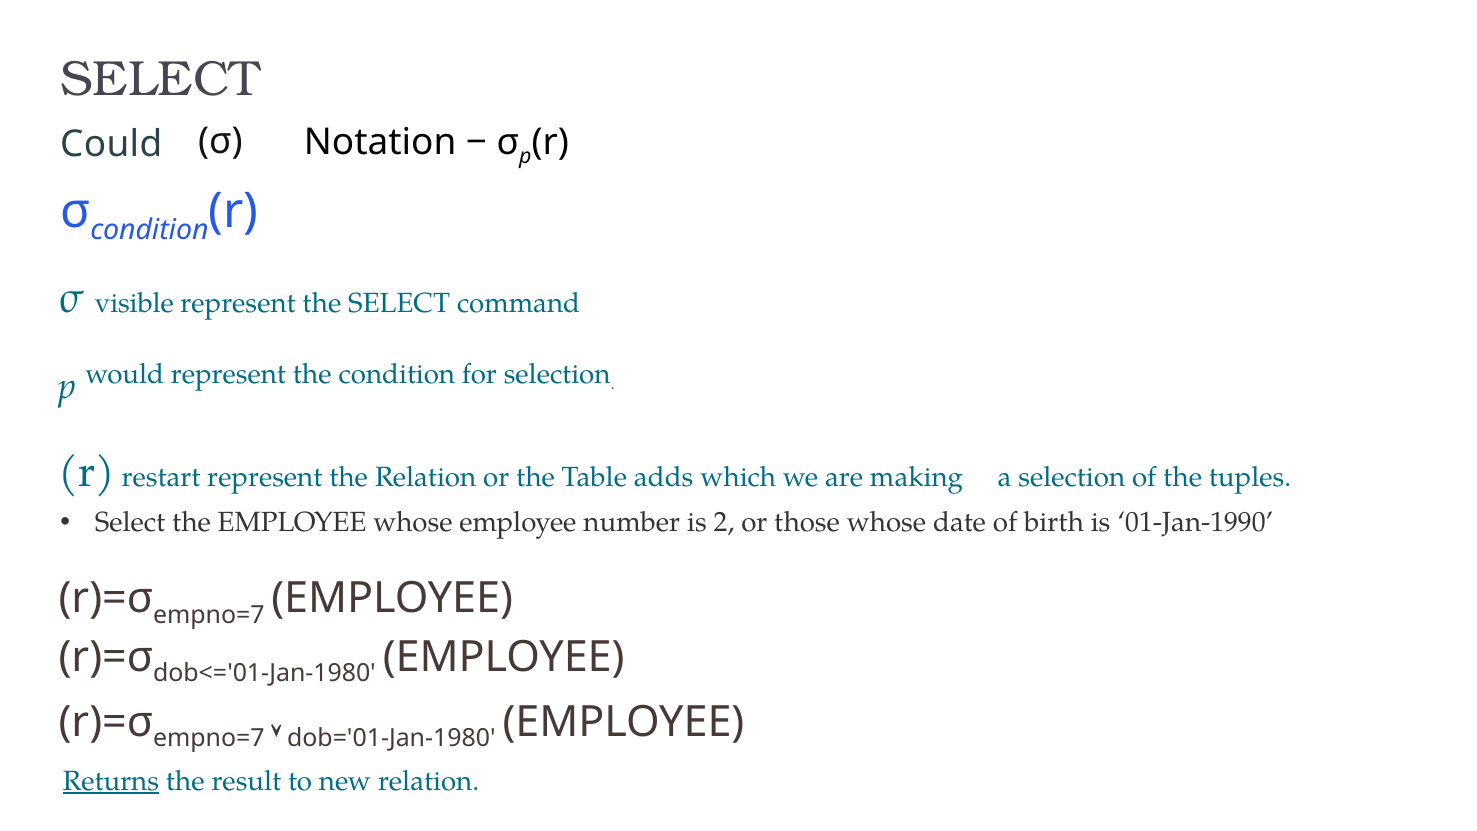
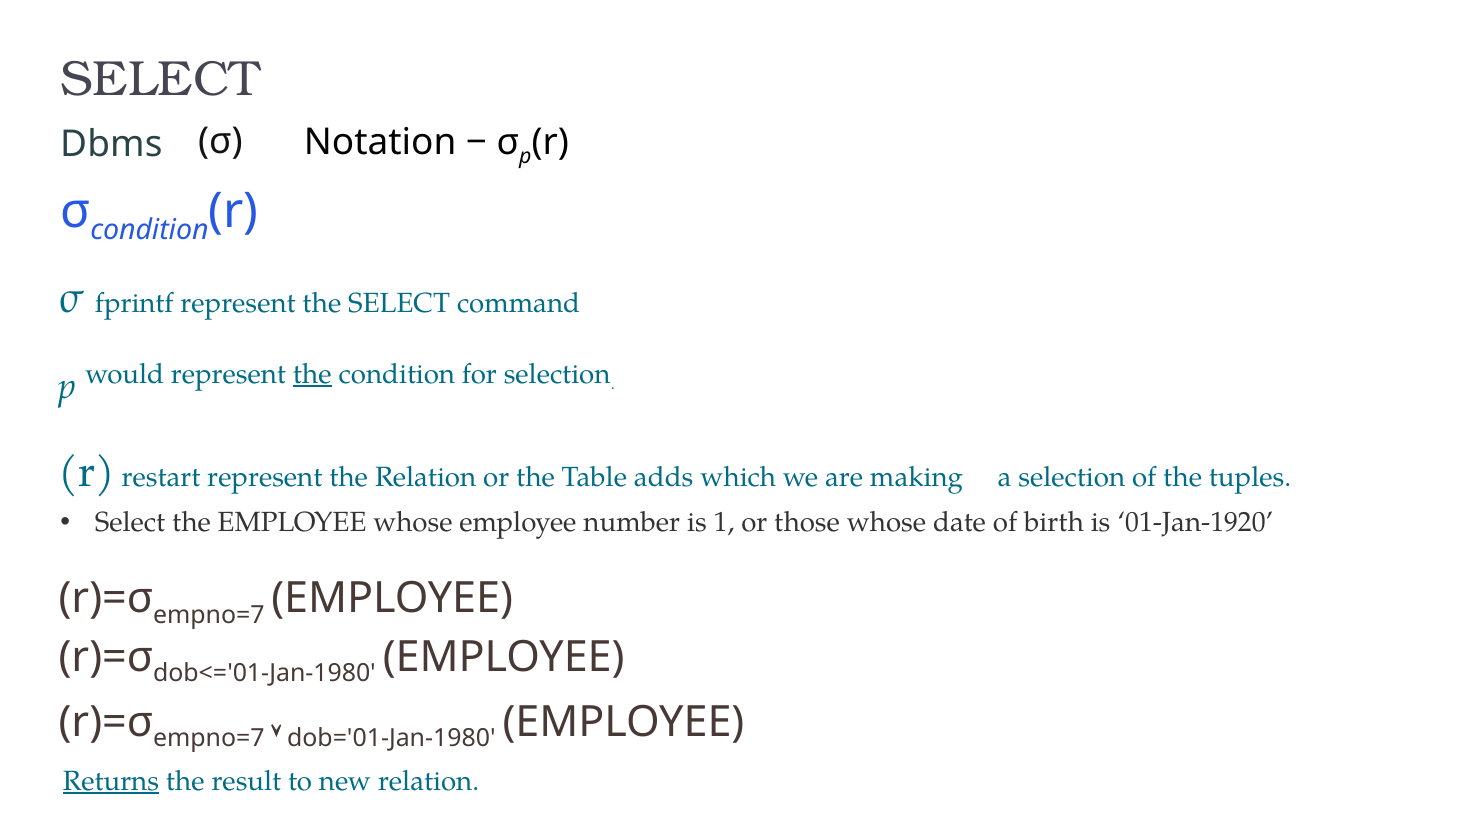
Could: Could -> Dbms
visible: visible -> fprintf
the at (312, 374) underline: none -> present
2: 2 -> 1
01-Jan-1990: 01-Jan-1990 -> 01-Jan-1920
